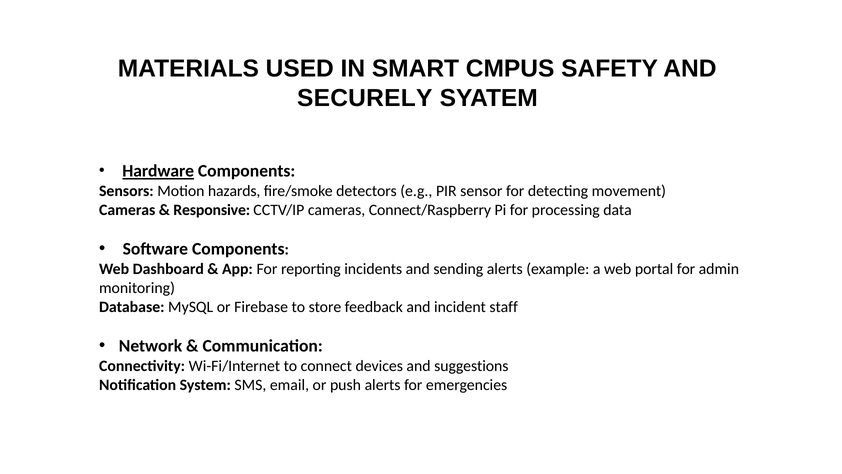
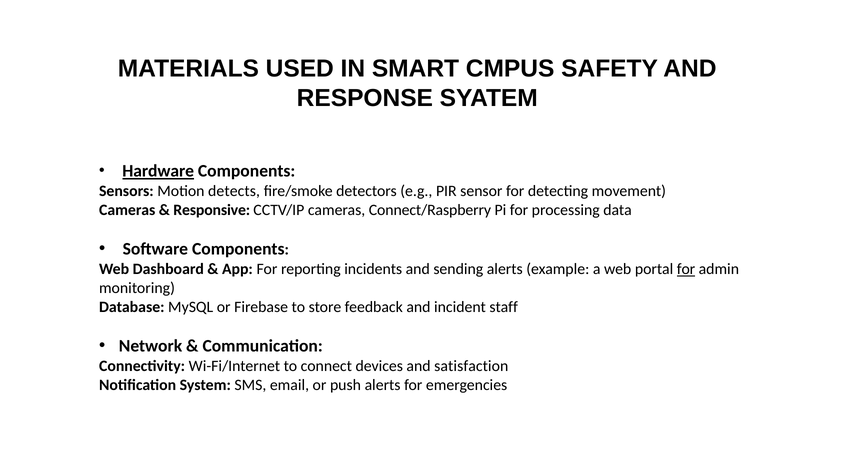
SECURELY: SECURELY -> RESPONSE
hazards: hazards -> detects
for at (686, 269) underline: none -> present
suggestions: suggestions -> satisfaction
